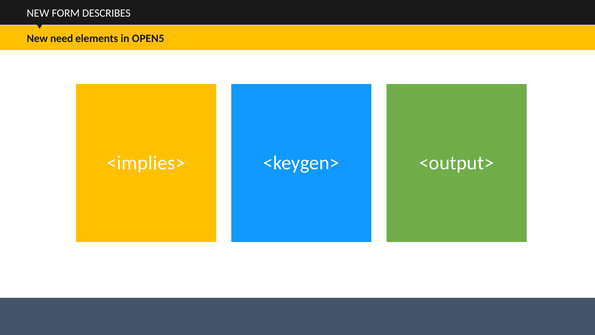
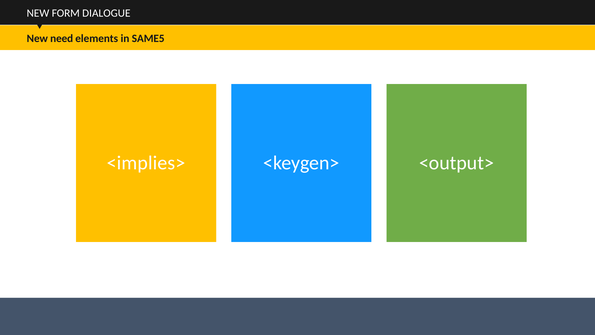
DESCRIBES: DESCRIBES -> DIALOGUE
OPEN5: OPEN5 -> SAME5
